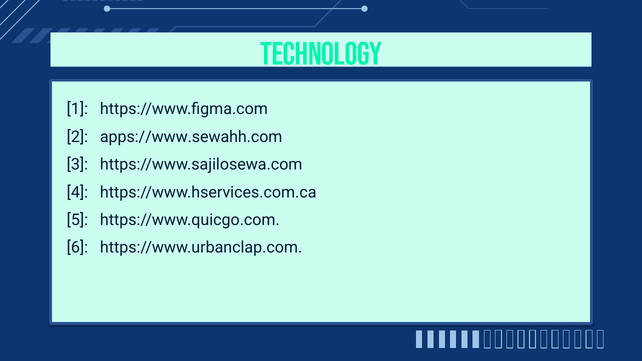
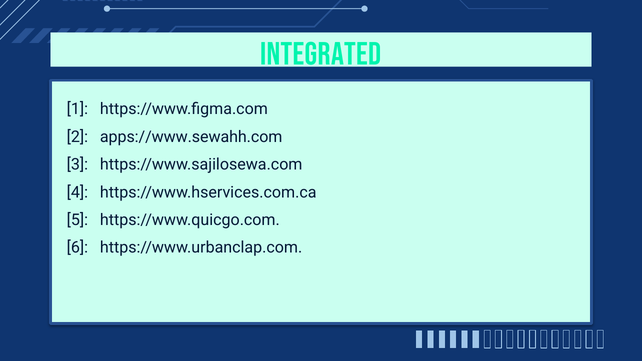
Technology: Technology -> Integrated
